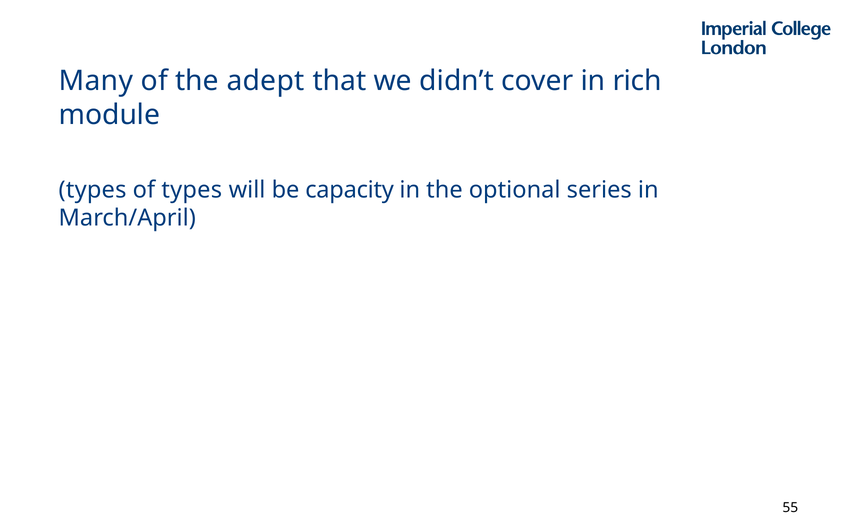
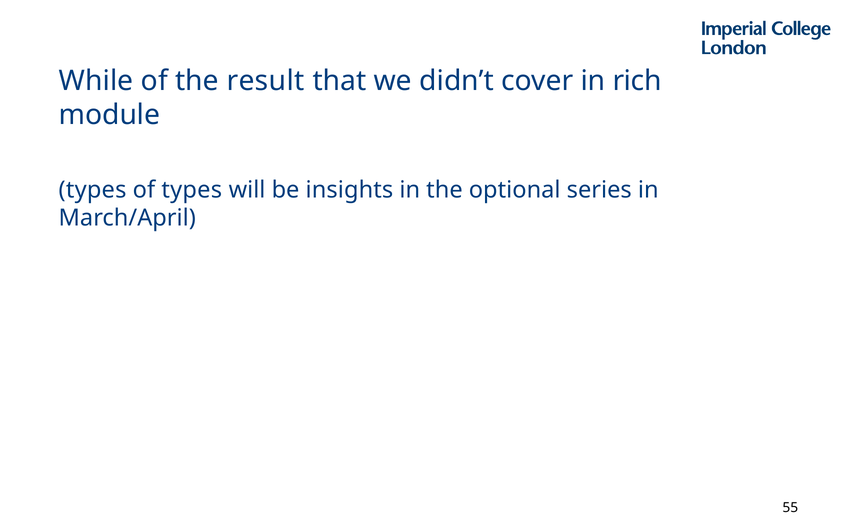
Many: Many -> While
adept: adept -> result
capacity: capacity -> insights
